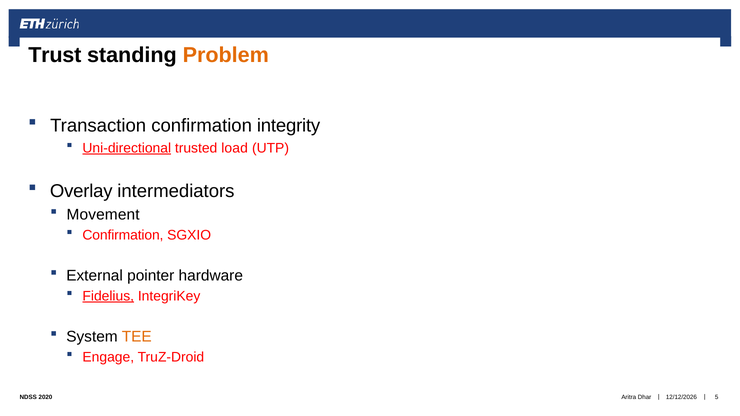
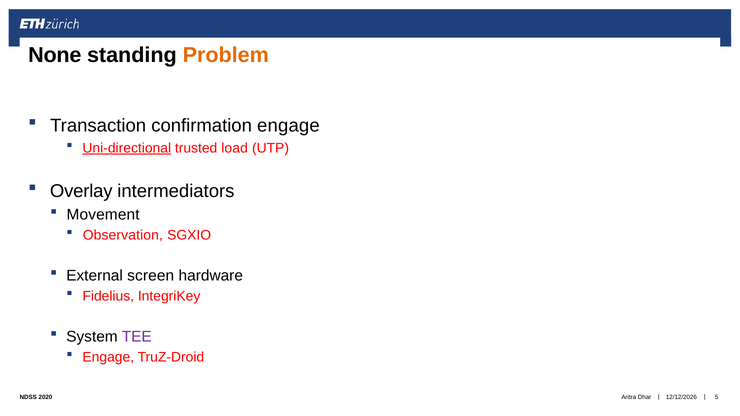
Trust: Trust -> None
confirmation integrity: integrity -> engage
Confirmation at (123, 235): Confirmation -> Observation
pointer: pointer -> screen
Fidelius underline: present -> none
TEE colour: orange -> purple
